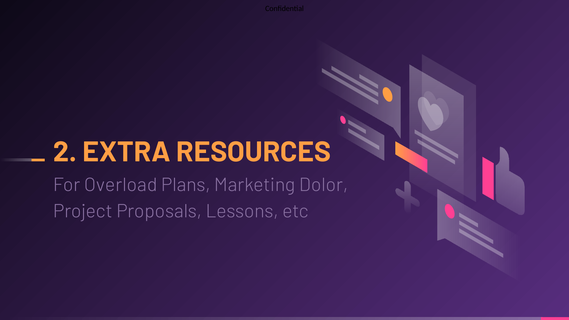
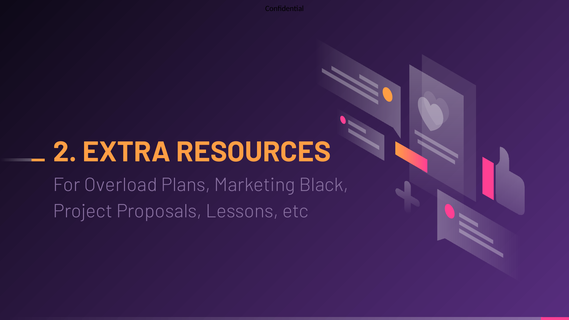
Dolor: Dolor -> Black
